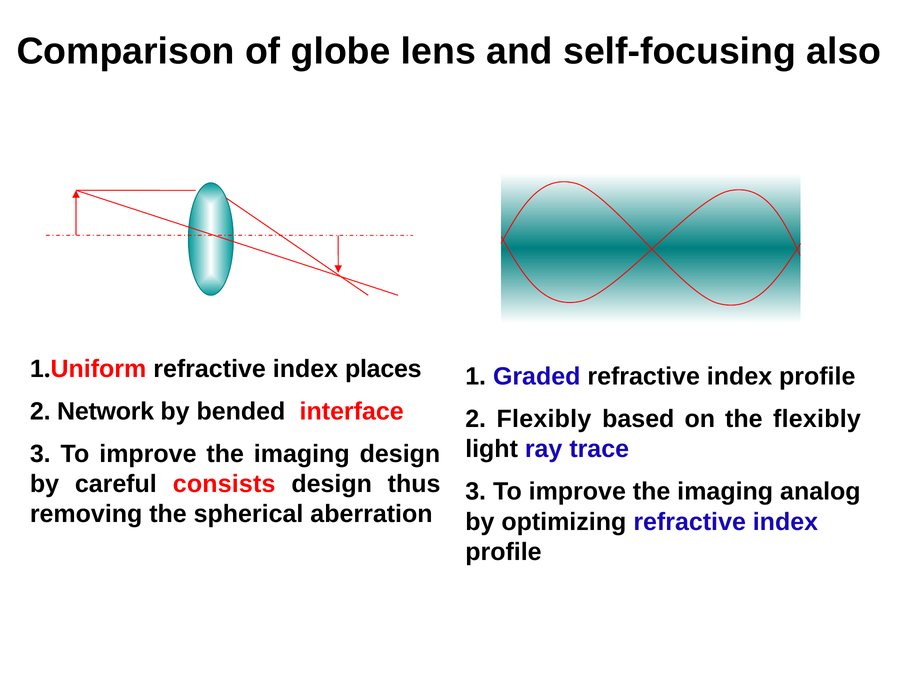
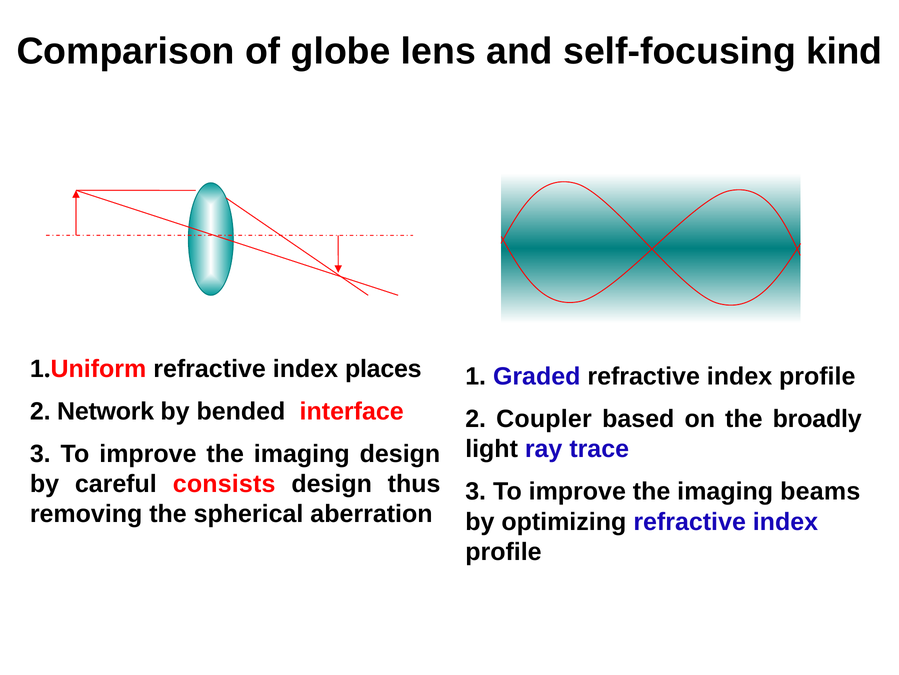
also: also -> kind
2 Flexibly: Flexibly -> Coupler
the flexibly: flexibly -> broadly
analog: analog -> beams
